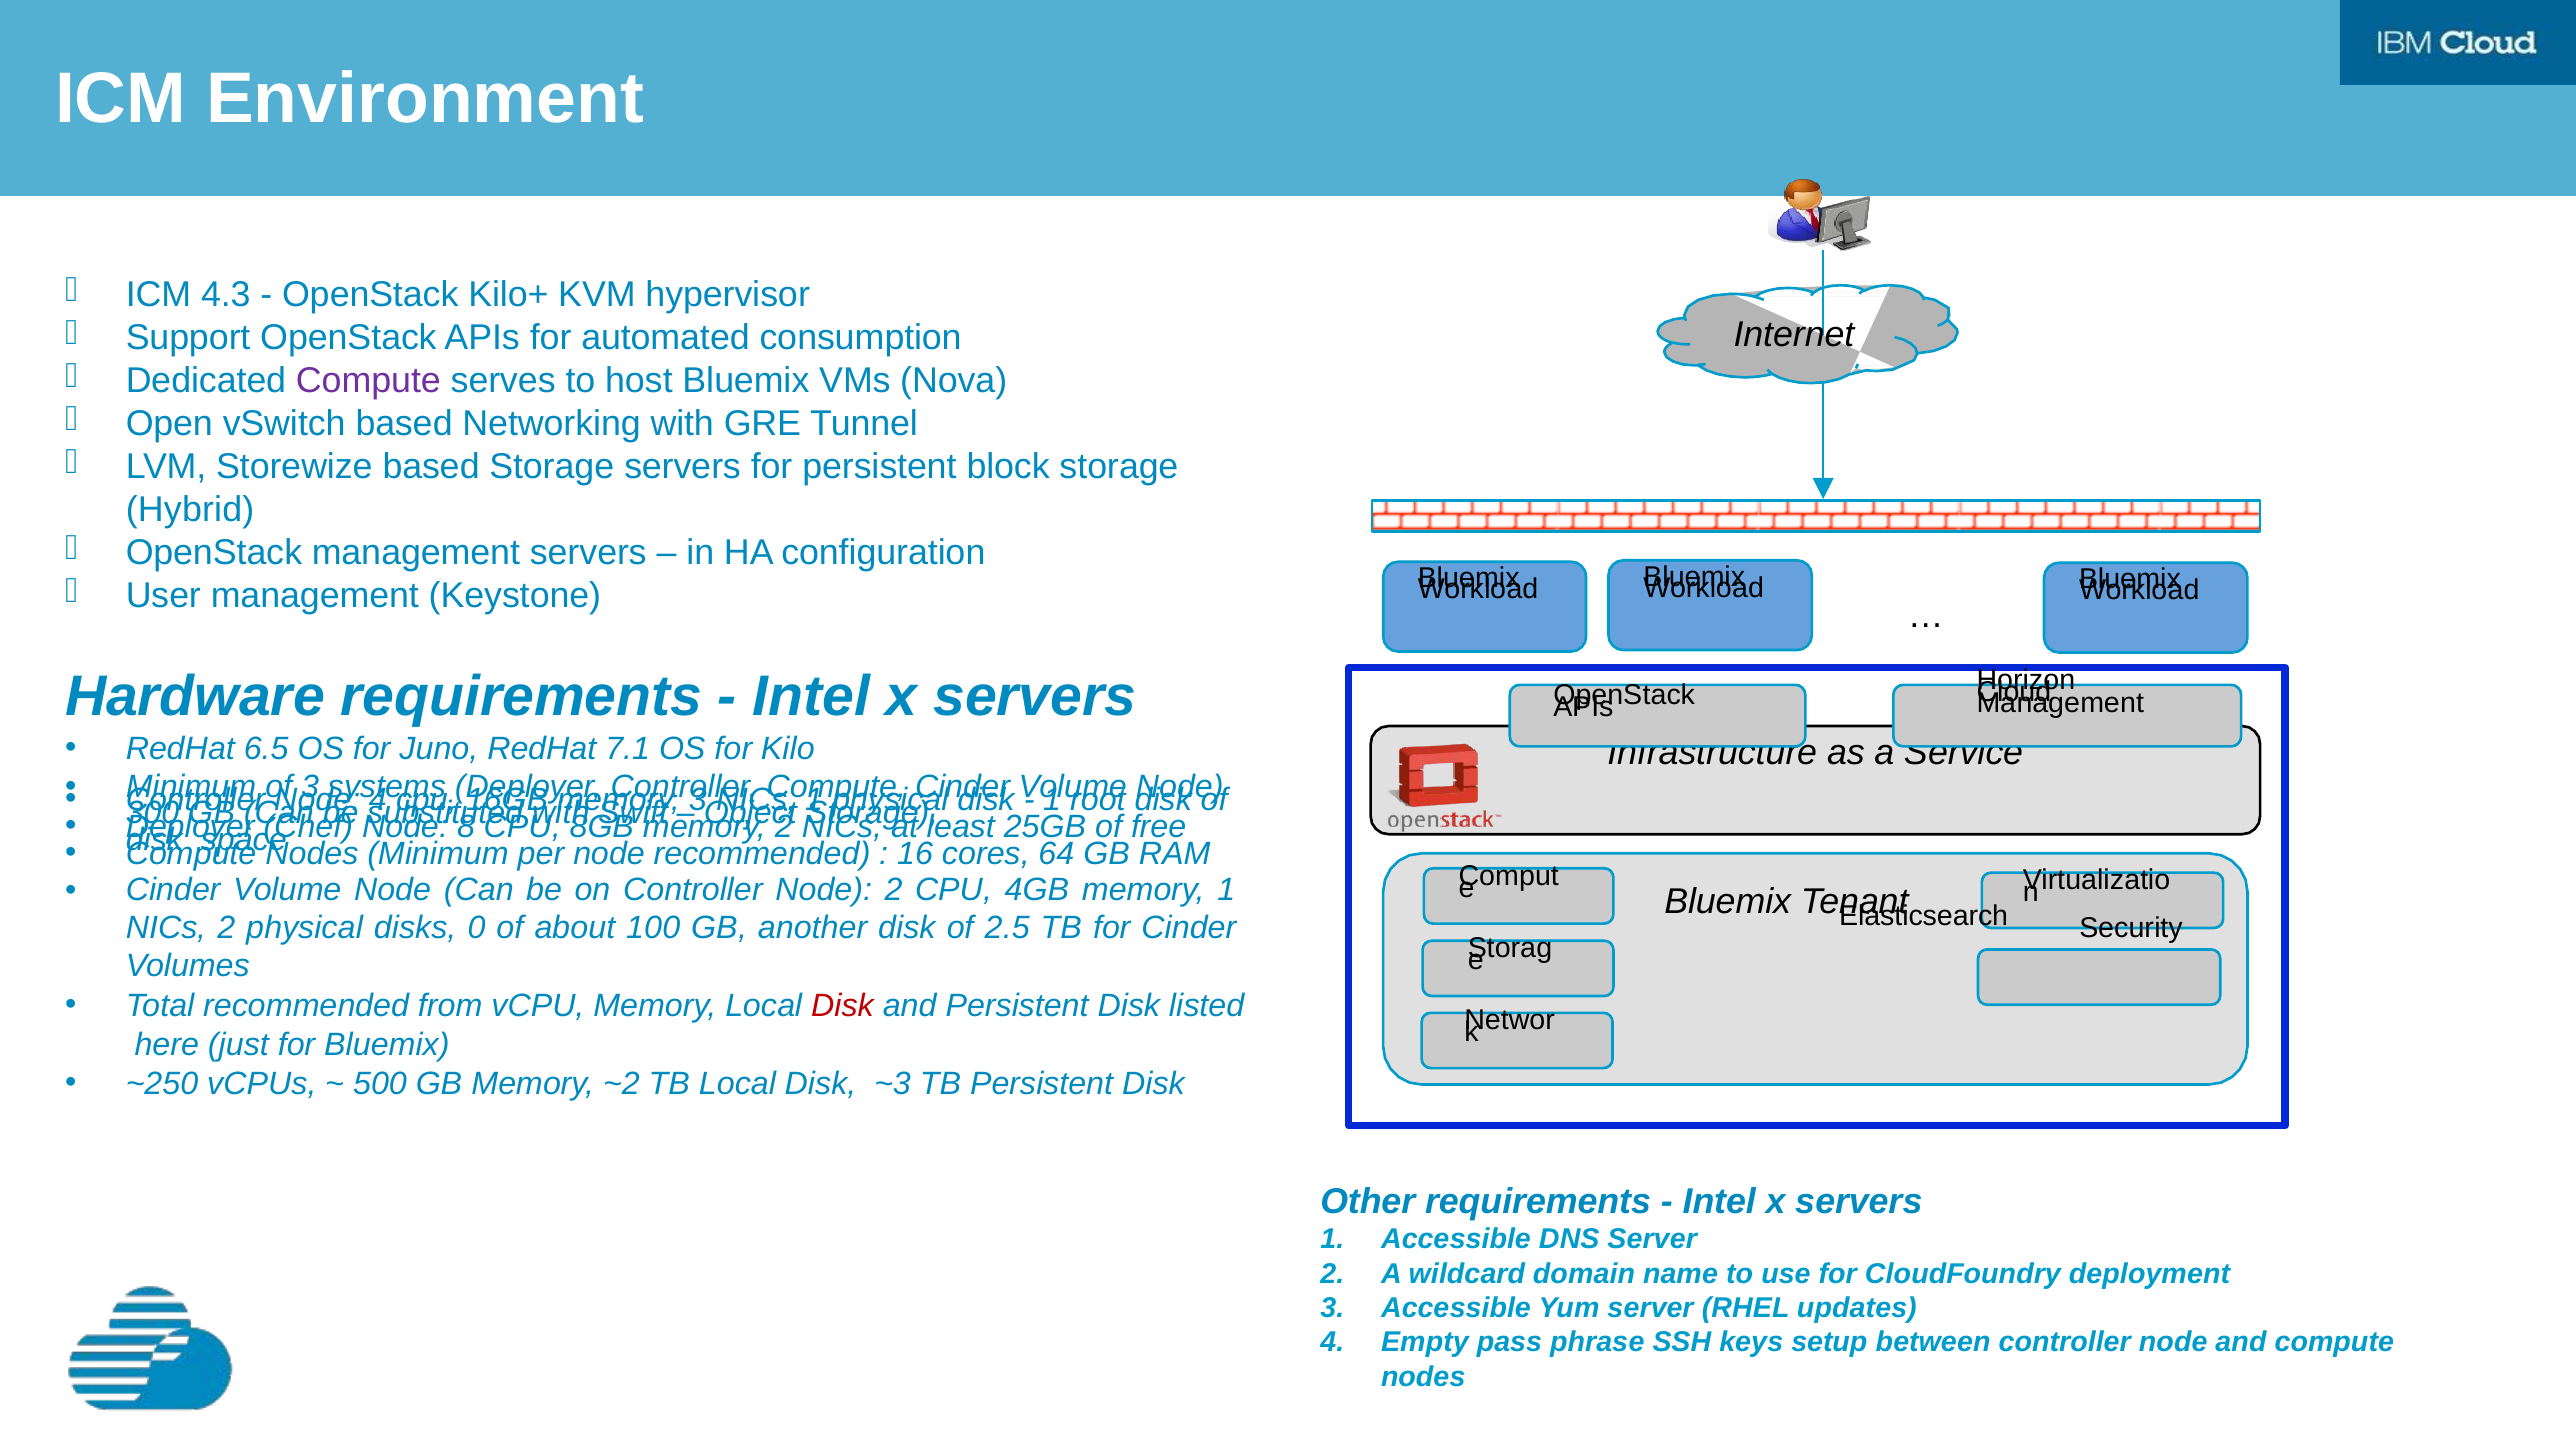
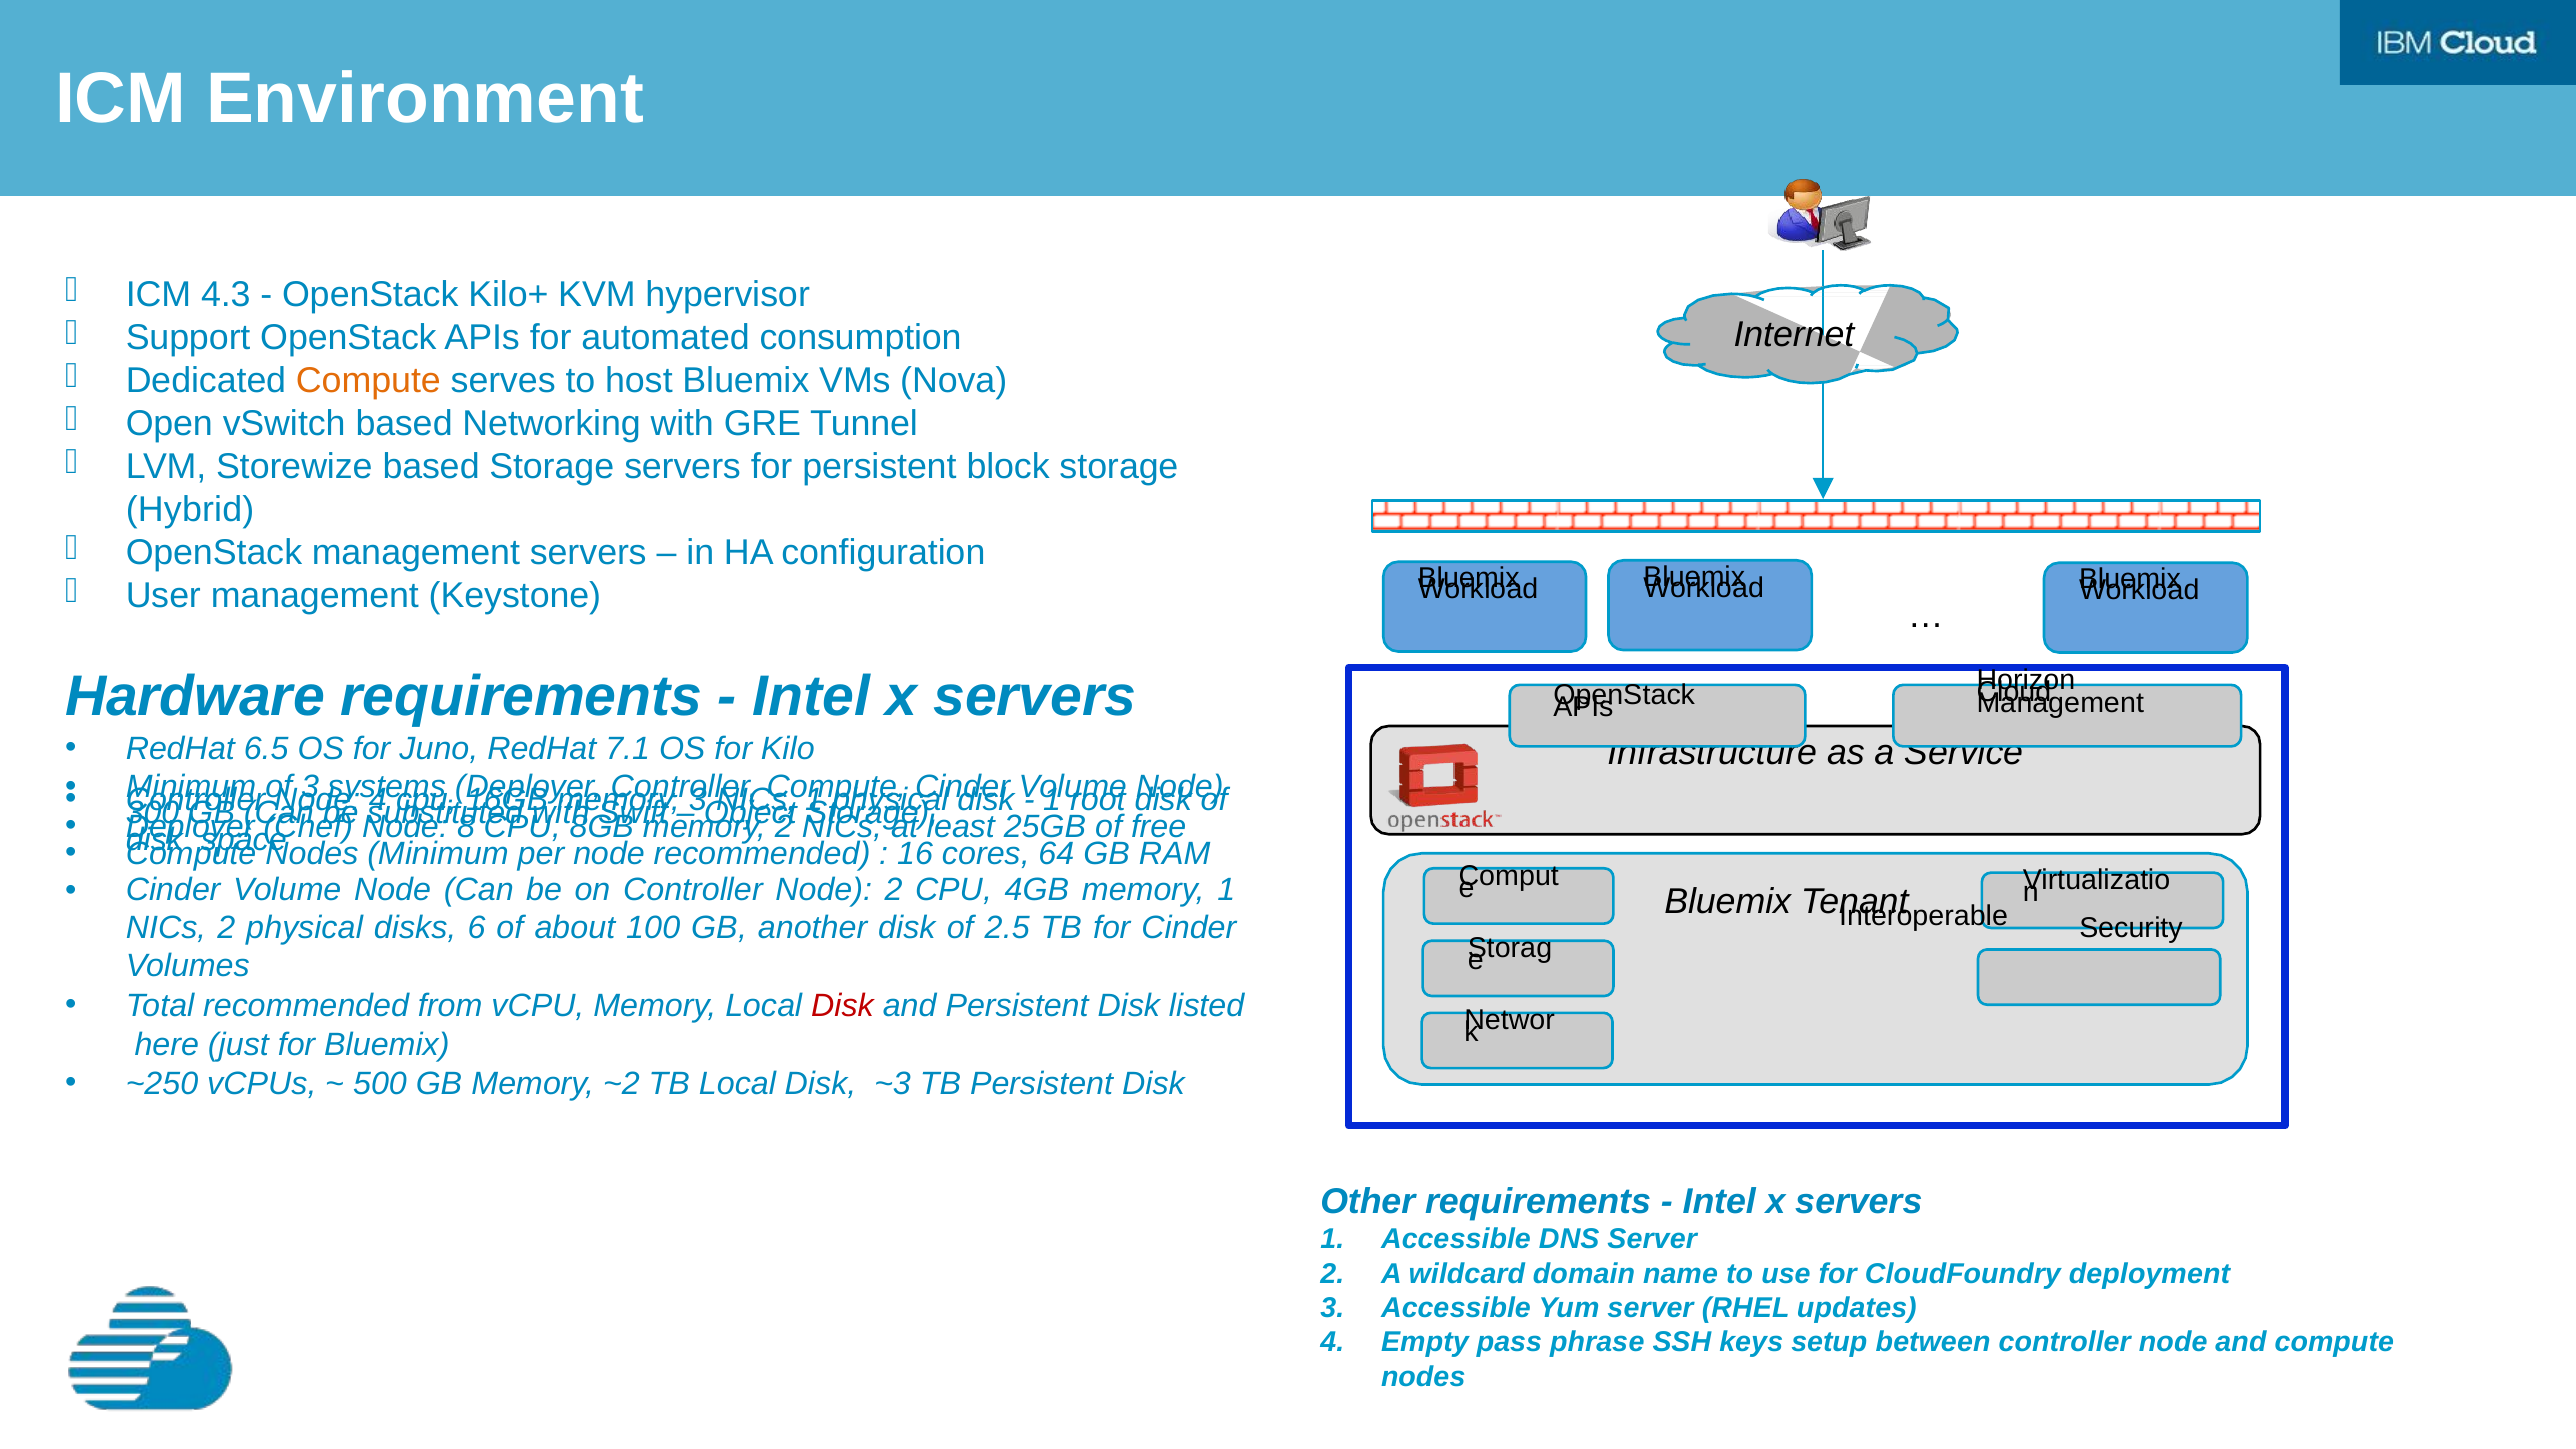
Compute at (368, 381) colour: purple -> orange
Elasticsearch: Elasticsearch -> Interoperable
0: 0 -> 6
